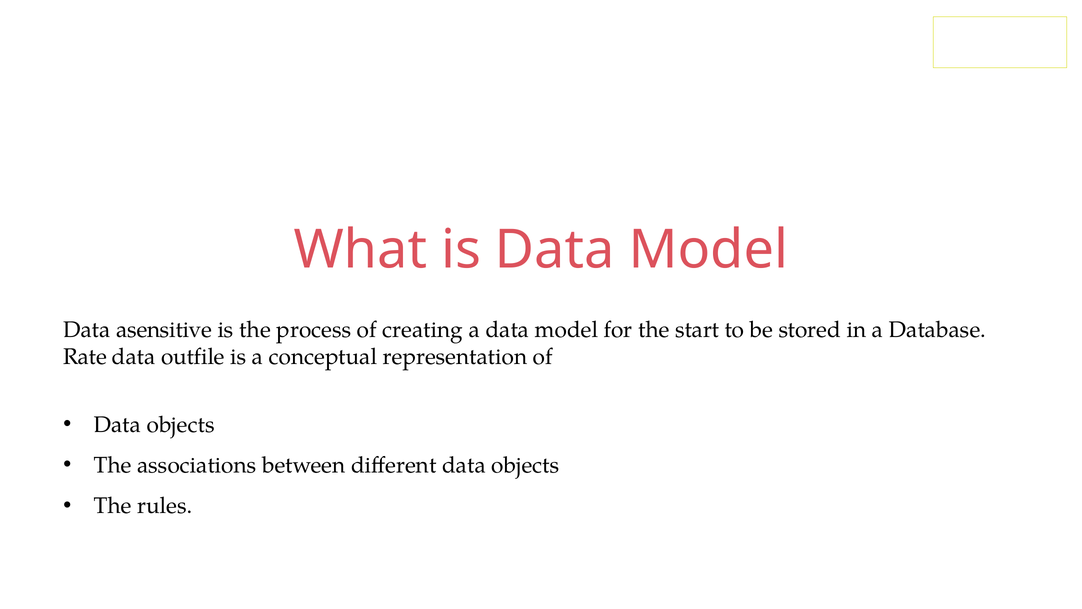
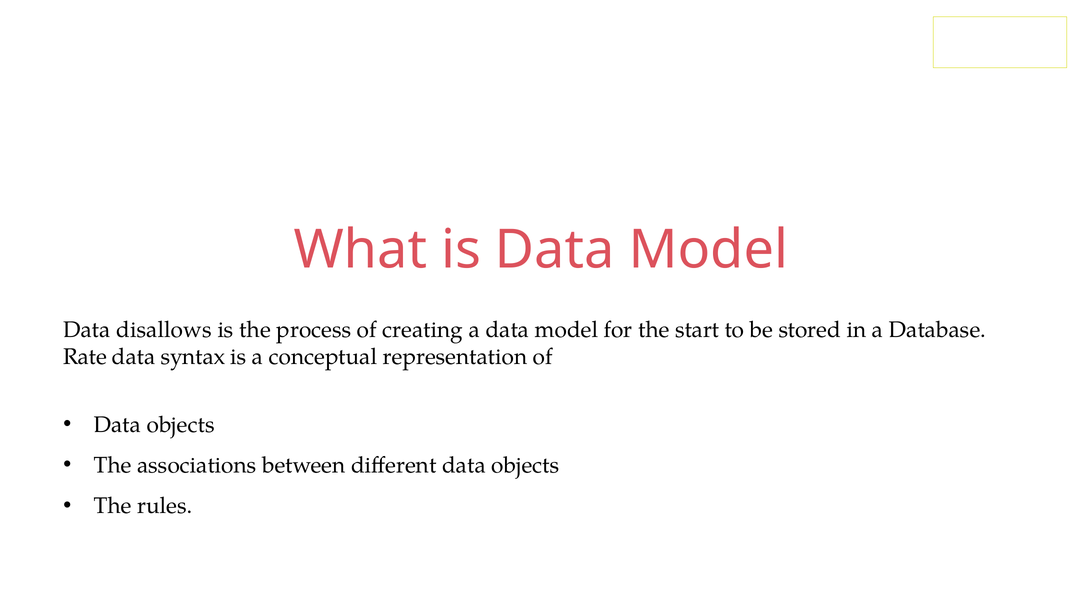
asensitive: asensitive -> disallows
outfile: outfile -> syntax
